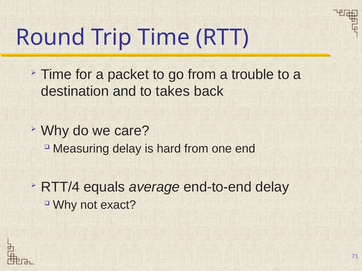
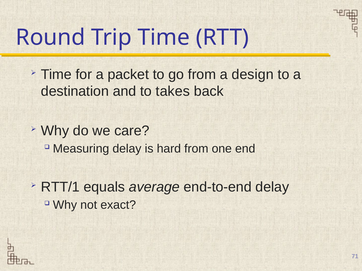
trouble: trouble -> design
RTT/4: RTT/4 -> RTT/1
